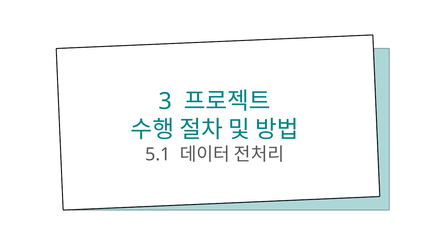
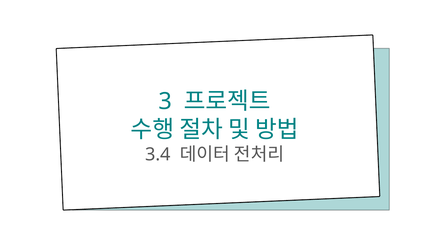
5.1: 5.1 -> 3.4
